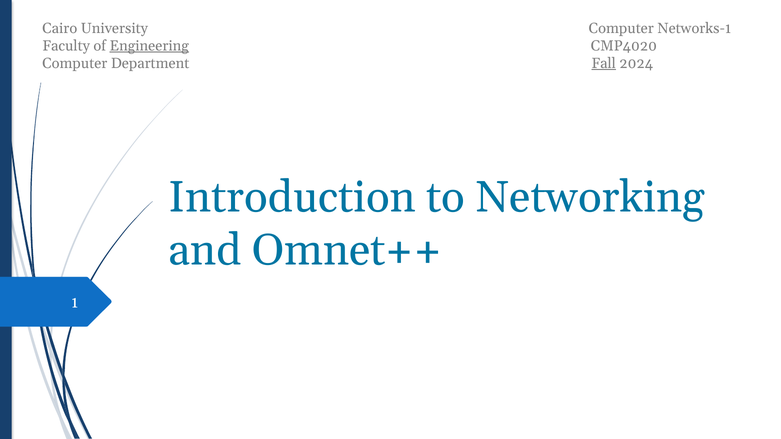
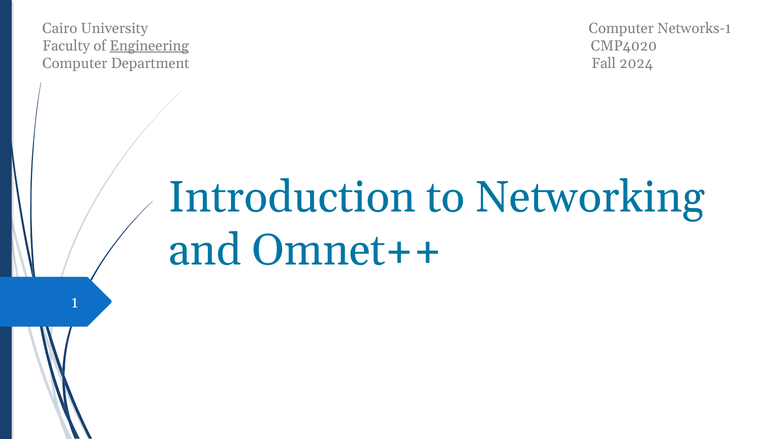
Fall underline: present -> none
